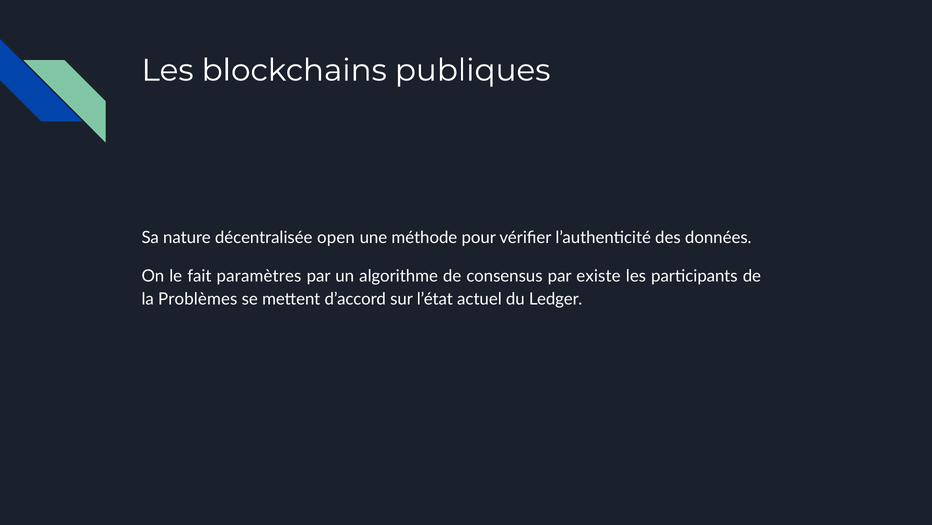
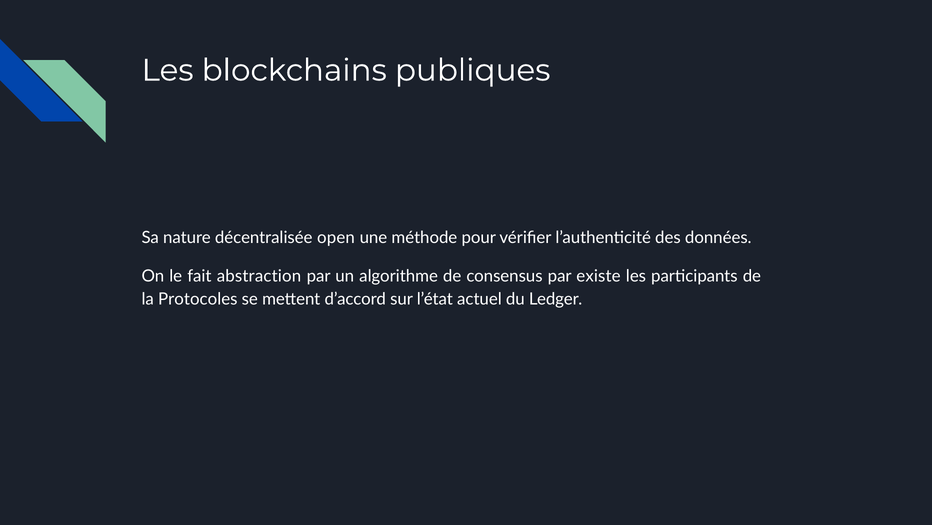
paramètres: paramètres -> abstraction
Problèmes: Problèmes -> Protocoles
